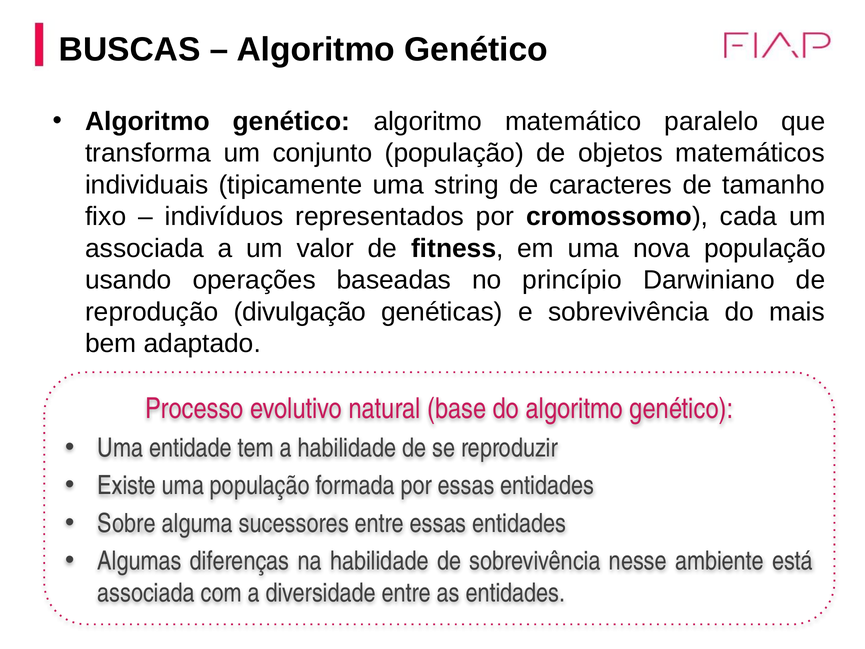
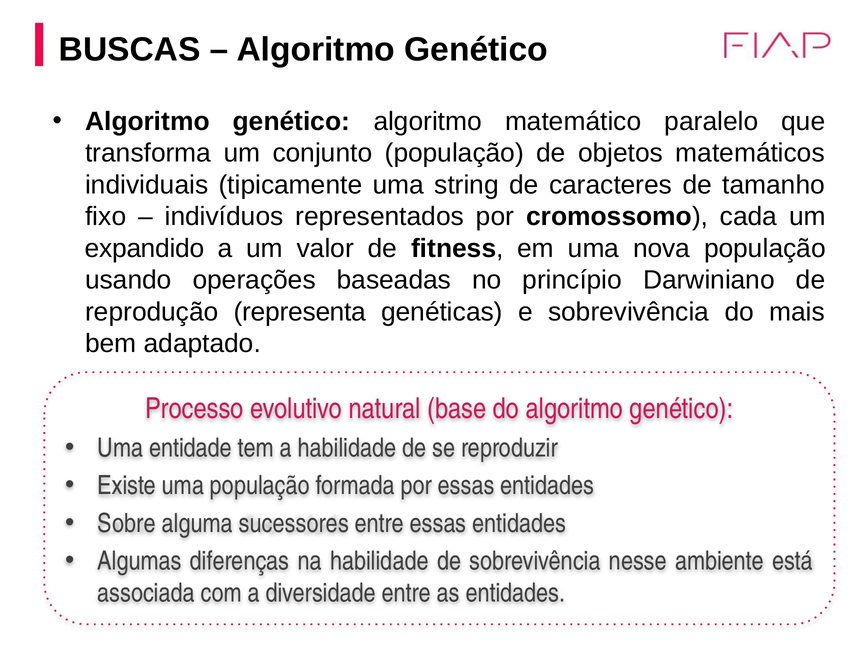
associada at (145, 248): associada -> expandido
divulgação: divulgação -> representa
